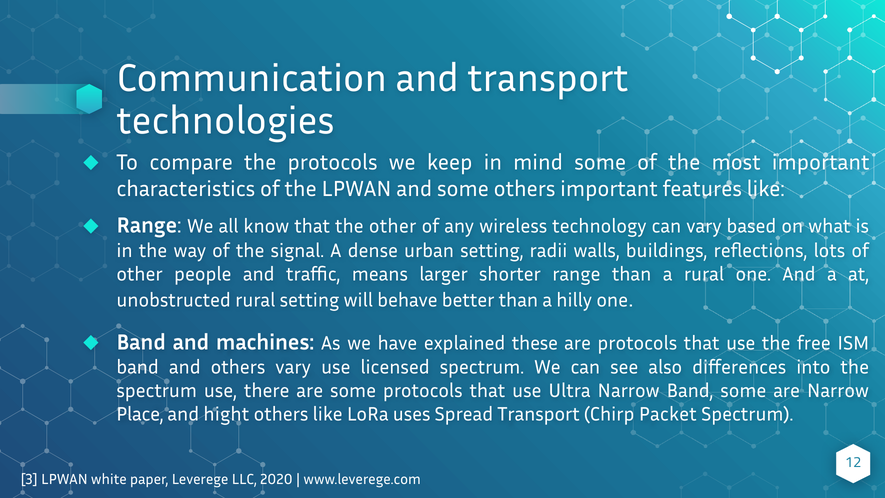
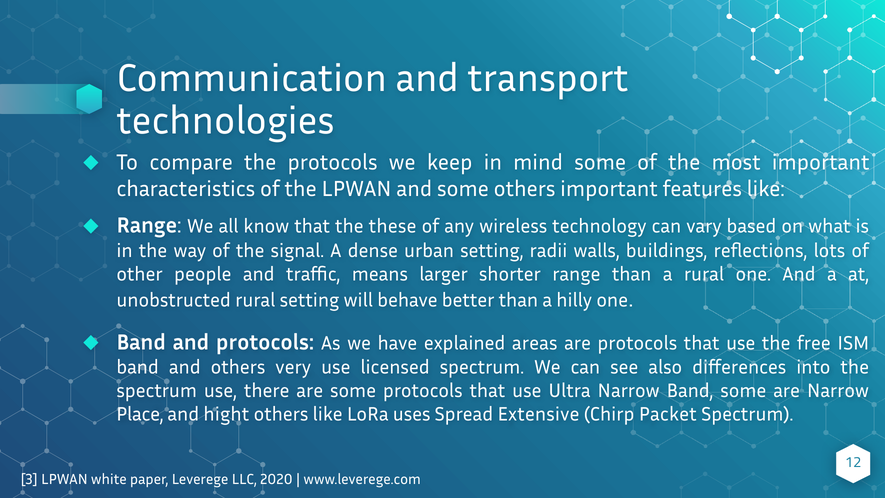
the other: other -> these
and machines: machines -> protocols
these: these -> areas
others vary: vary -> very
Spread Transport: Transport -> Extensive
